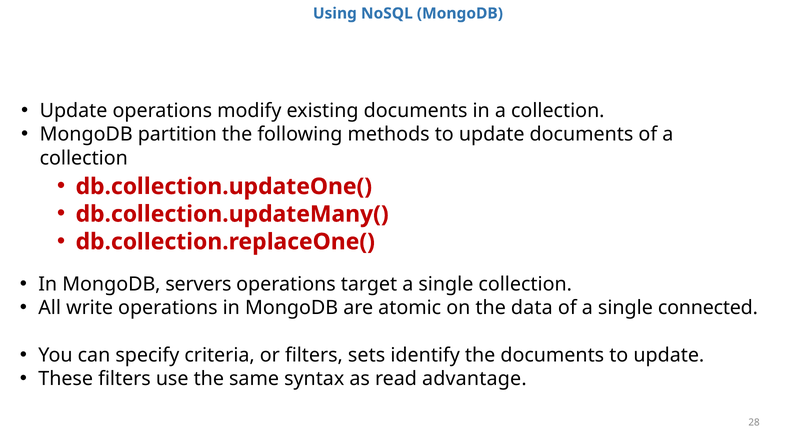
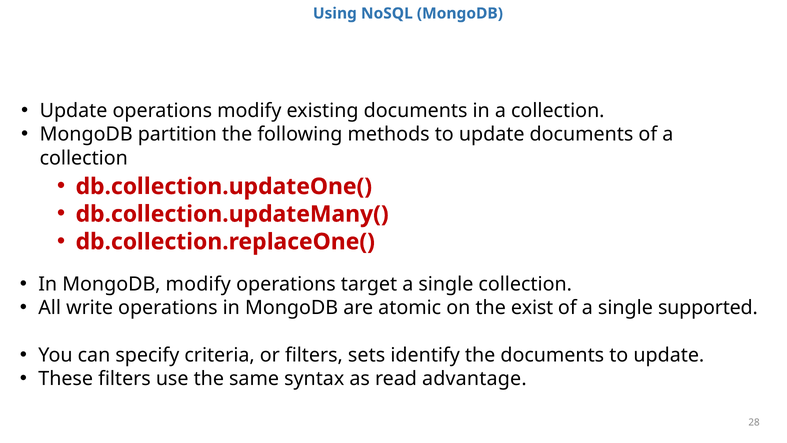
MongoDB servers: servers -> modify
data: data -> exist
connected: connected -> supported
